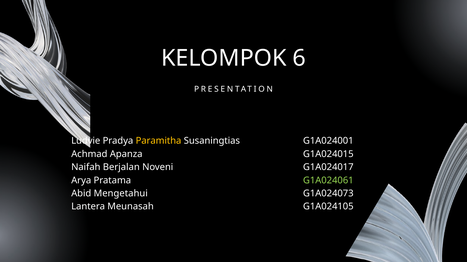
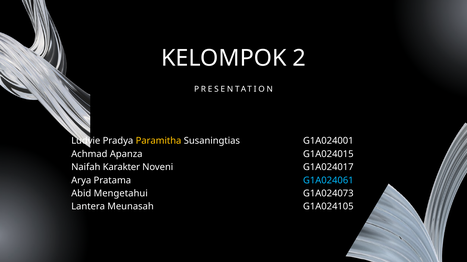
6: 6 -> 2
Berjalan: Berjalan -> Karakter
G1A024061 colour: light green -> light blue
